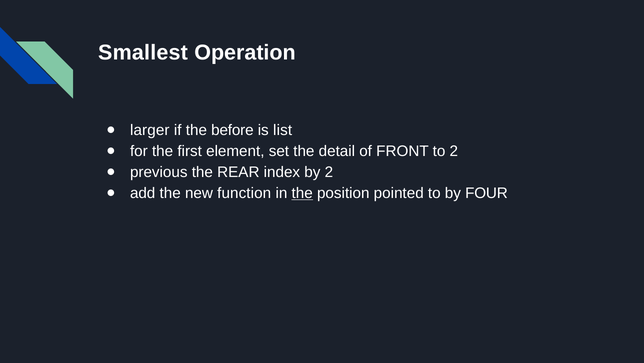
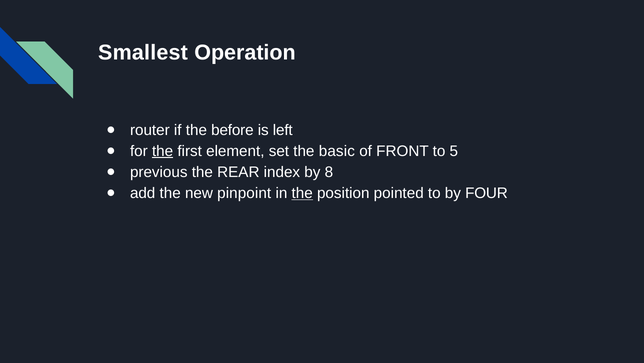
larger: larger -> router
list: list -> left
the at (163, 151) underline: none -> present
detail: detail -> basic
to 2: 2 -> 5
by 2: 2 -> 8
function: function -> pinpoint
